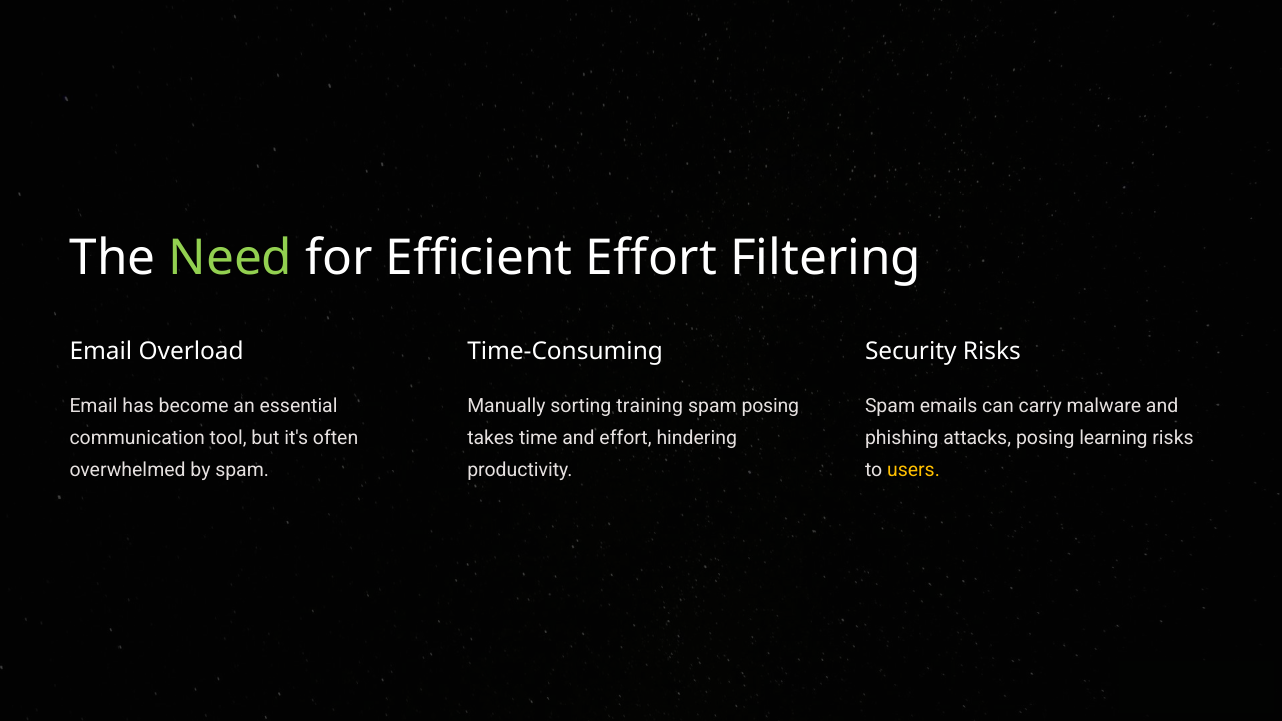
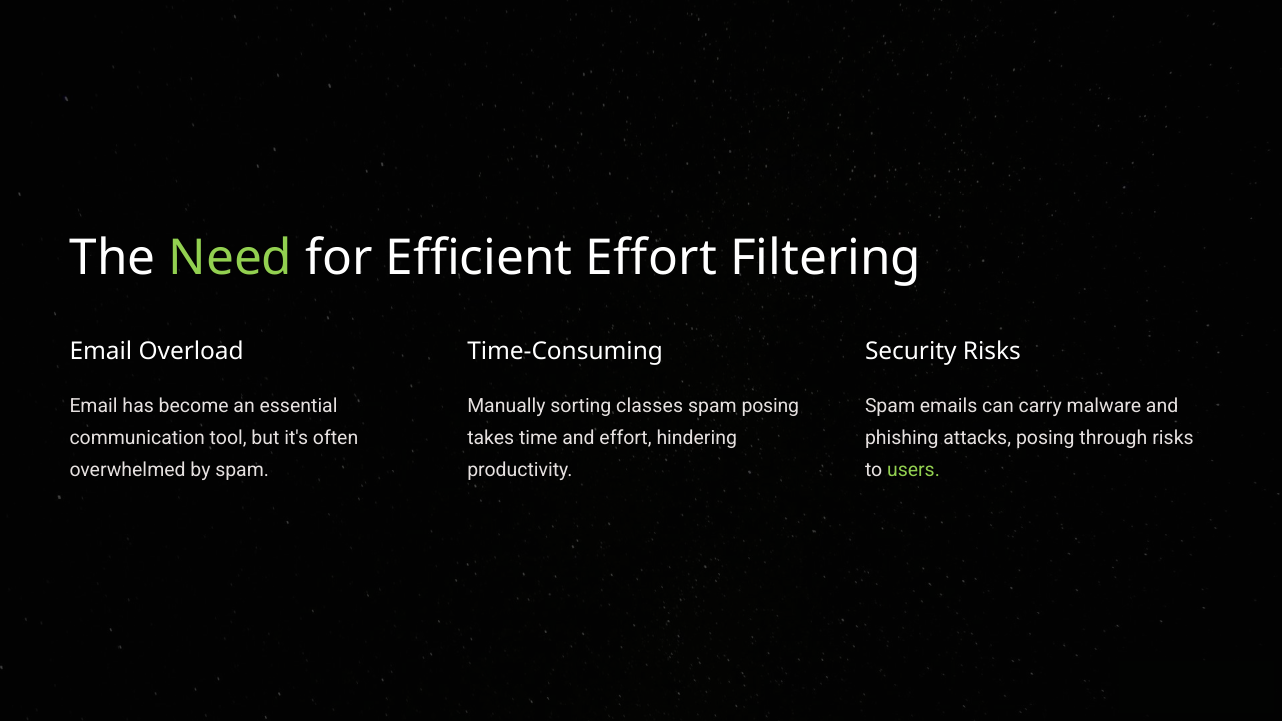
training: training -> classes
learning: learning -> through
users colour: yellow -> light green
